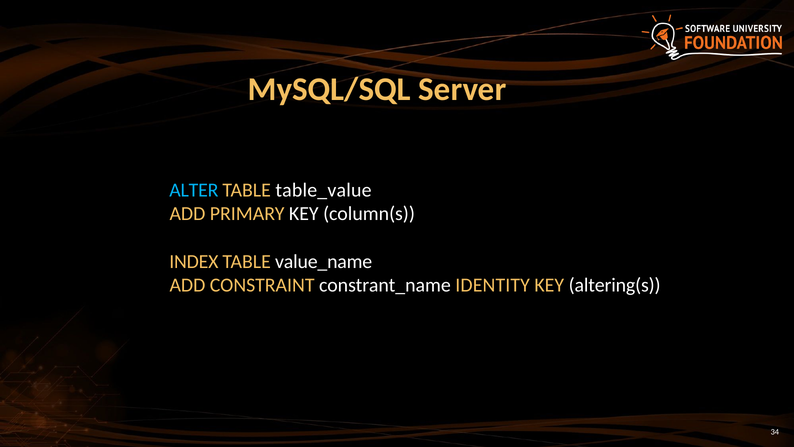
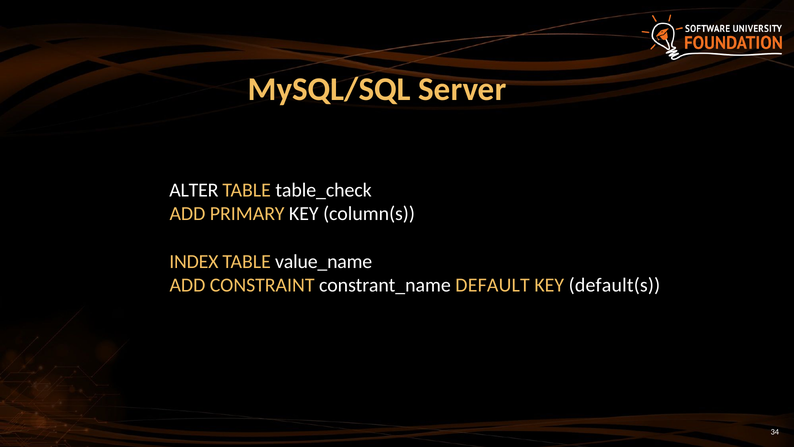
ALTER colour: light blue -> white
table_value: table_value -> table_check
IDENTITY: IDENTITY -> DEFAULT
altering(s: altering(s -> default(s
